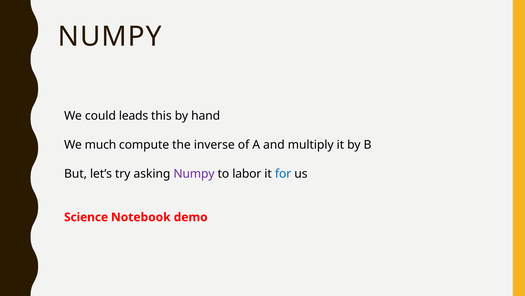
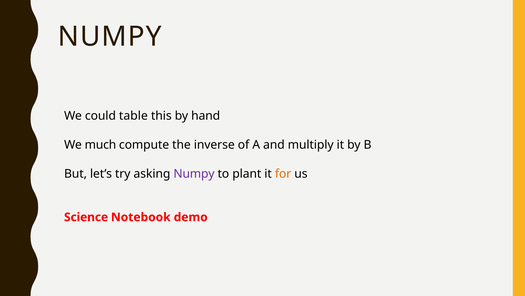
leads: leads -> table
labor: labor -> plant
for colour: blue -> orange
